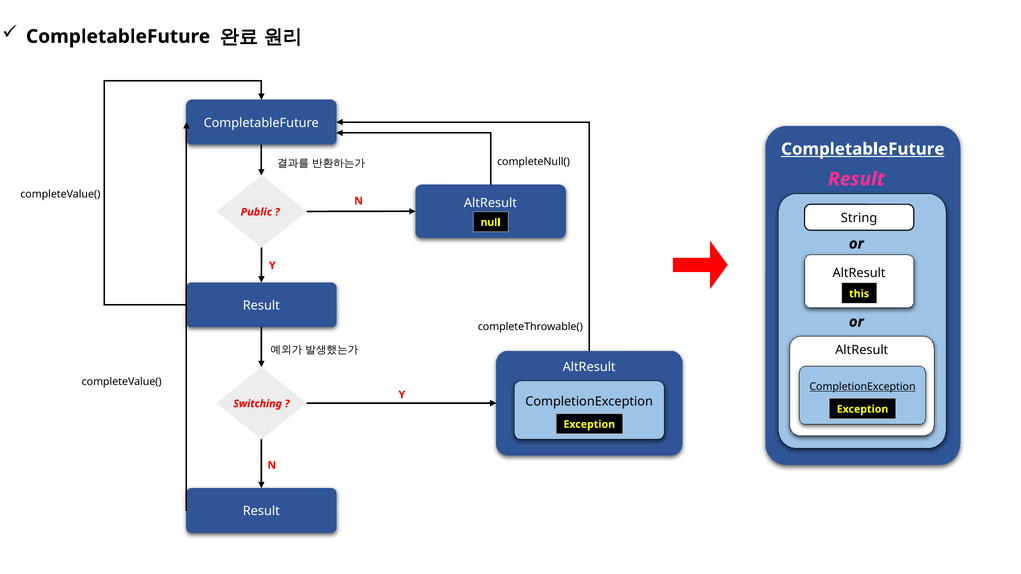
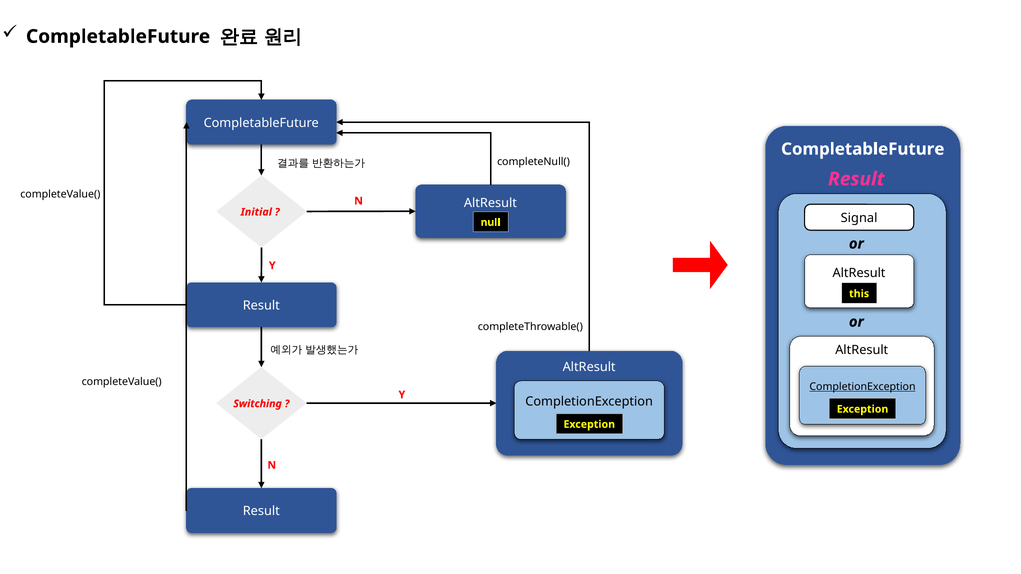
CompletableFuture at (863, 149) underline: present -> none
Public: Public -> Initial
String: String -> Signal
